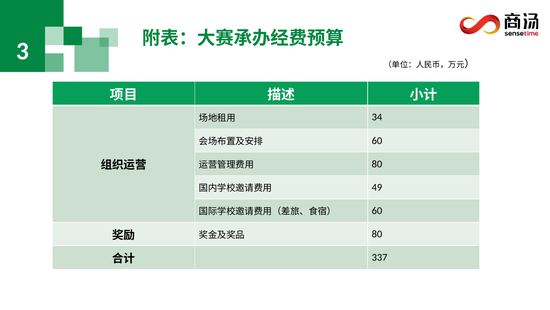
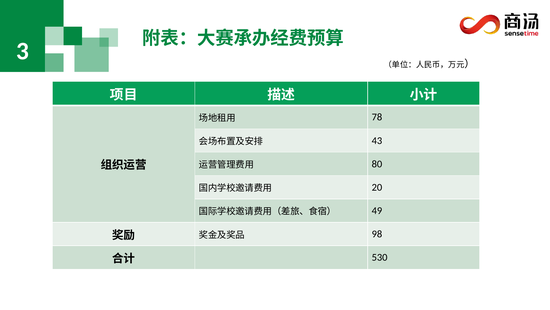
34: 34 -> 78
60 at (377, 140): 60 -> 43
49: 49 -> 20
60 at (377, 210): 60 -> 49
80 at (377, 234): 80 -> 98
337: 337 -> 530
